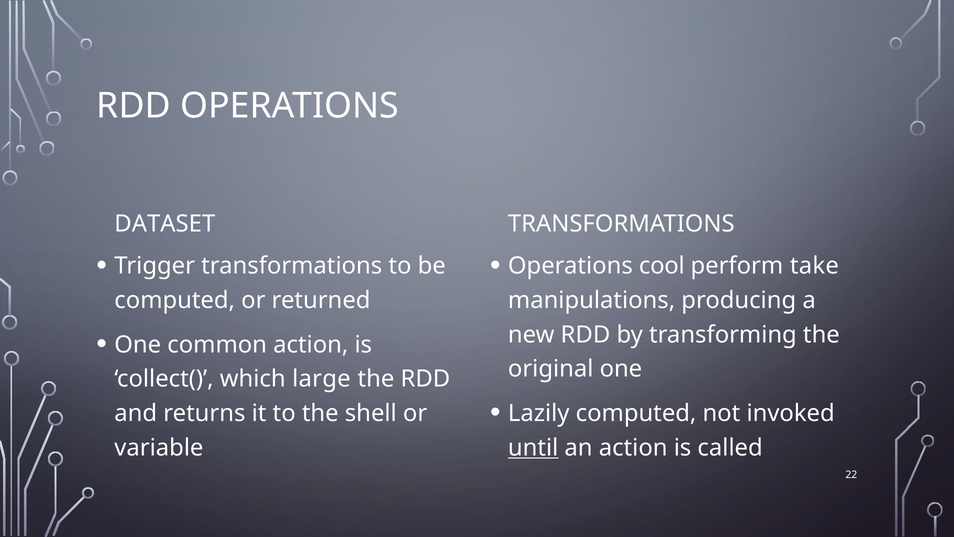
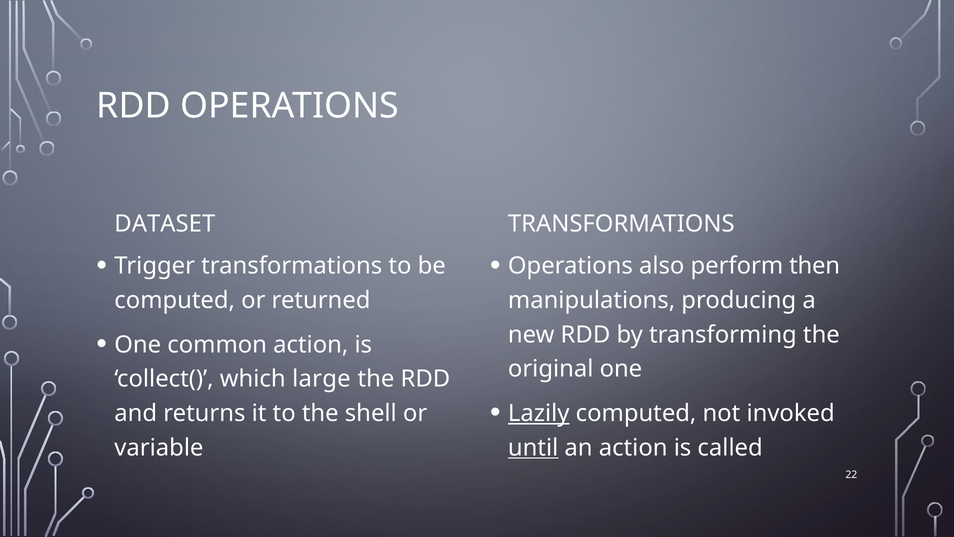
cool: cool -> also
take: take -> then
Lazily underline: none -> present
